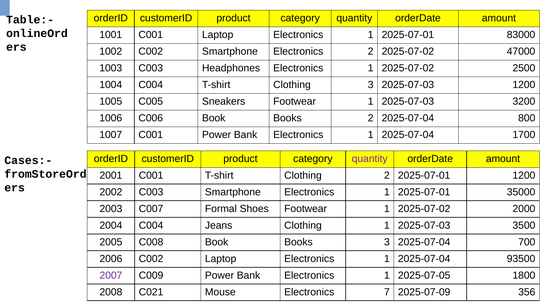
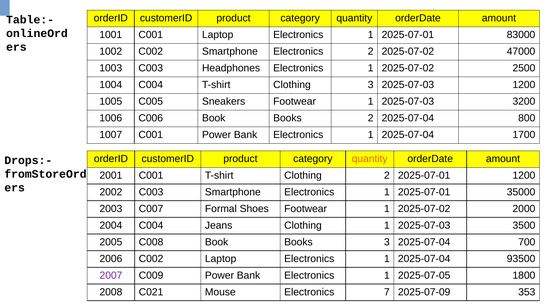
quantity at (370, 159) colour: purple -> orange
Cases:-: Cases:- -> Drops:-
356: 356 -> 353
